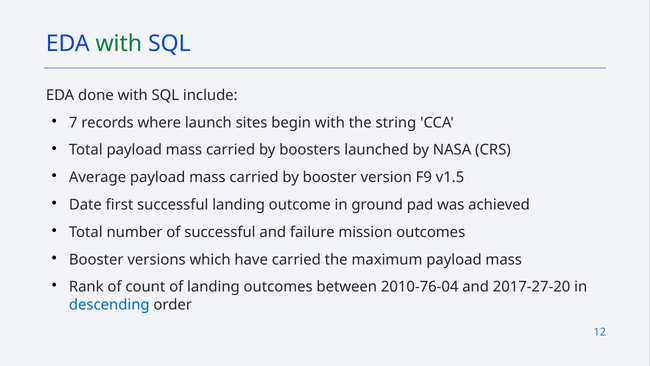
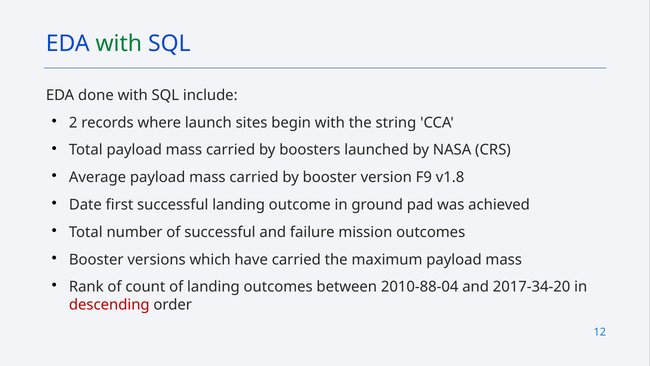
7: 7 -> 2
v1.5: v1.5 -> v1.8
2010-76-04: 2010-76-04 -> 2010-88-04
2017-27-20: 2017-27-20 -> 2017-34-20
descending colour: blue -> red
